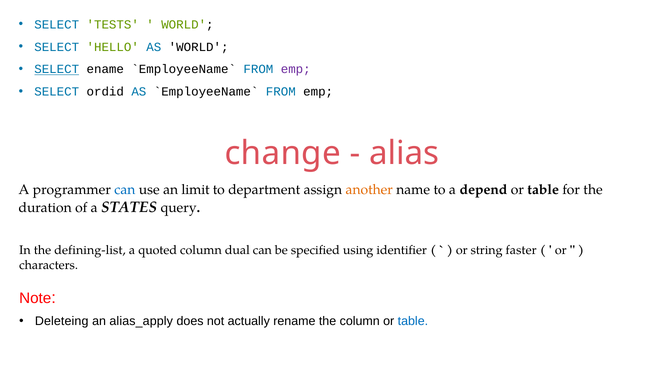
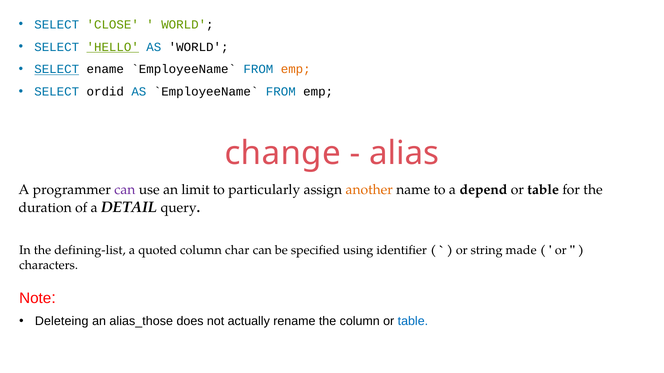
TESTS: TESTS -> CLOSE
HELLO underline: none -> present
emp at (296, 69) colour: purple -> orange
can at (125, 190) colour: blue -> purple
department: department -> particularly
STATES: STATES -> DETAIL
dual: dual -> char
faster: faster -> made
alias_apply: alias_apply -> alias_those
